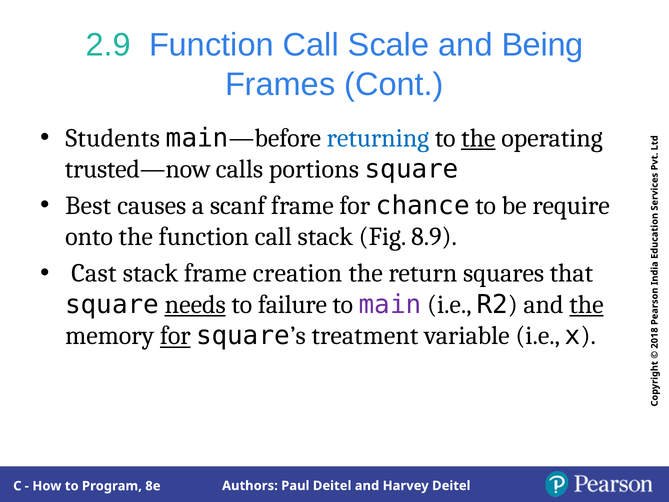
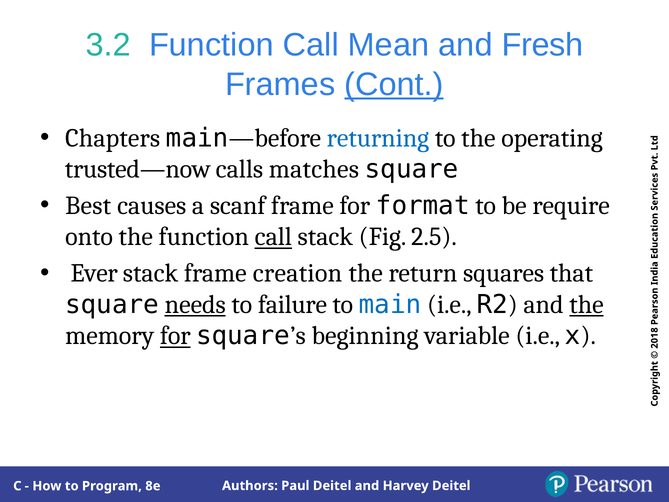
2.9: 2.9 -> 3.2
Scale: Scale -> Mean
Being: Being -> Fresh
Cont underline: none -> present
Students: Students -> Chapters
the at (478, 138) underline: present -> none
portions: portions -> matches
chance: chance -> format
call at (273, 237) underline: none -> present
8.9: 8.9 -> 2.5
Cast: Cast -> Ever
main colour: purple -> blue
treatment: treatment -> beginning
